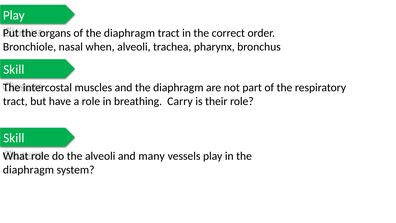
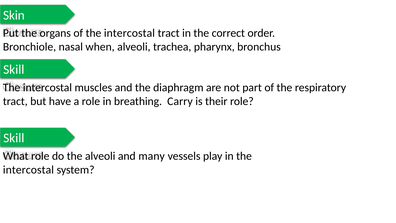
Play at (14, 15): Play -> Skin
of the diaphragm: diaphragm -> intercostal
diaphragm at (28, 170): diaphragm -> intercostal
